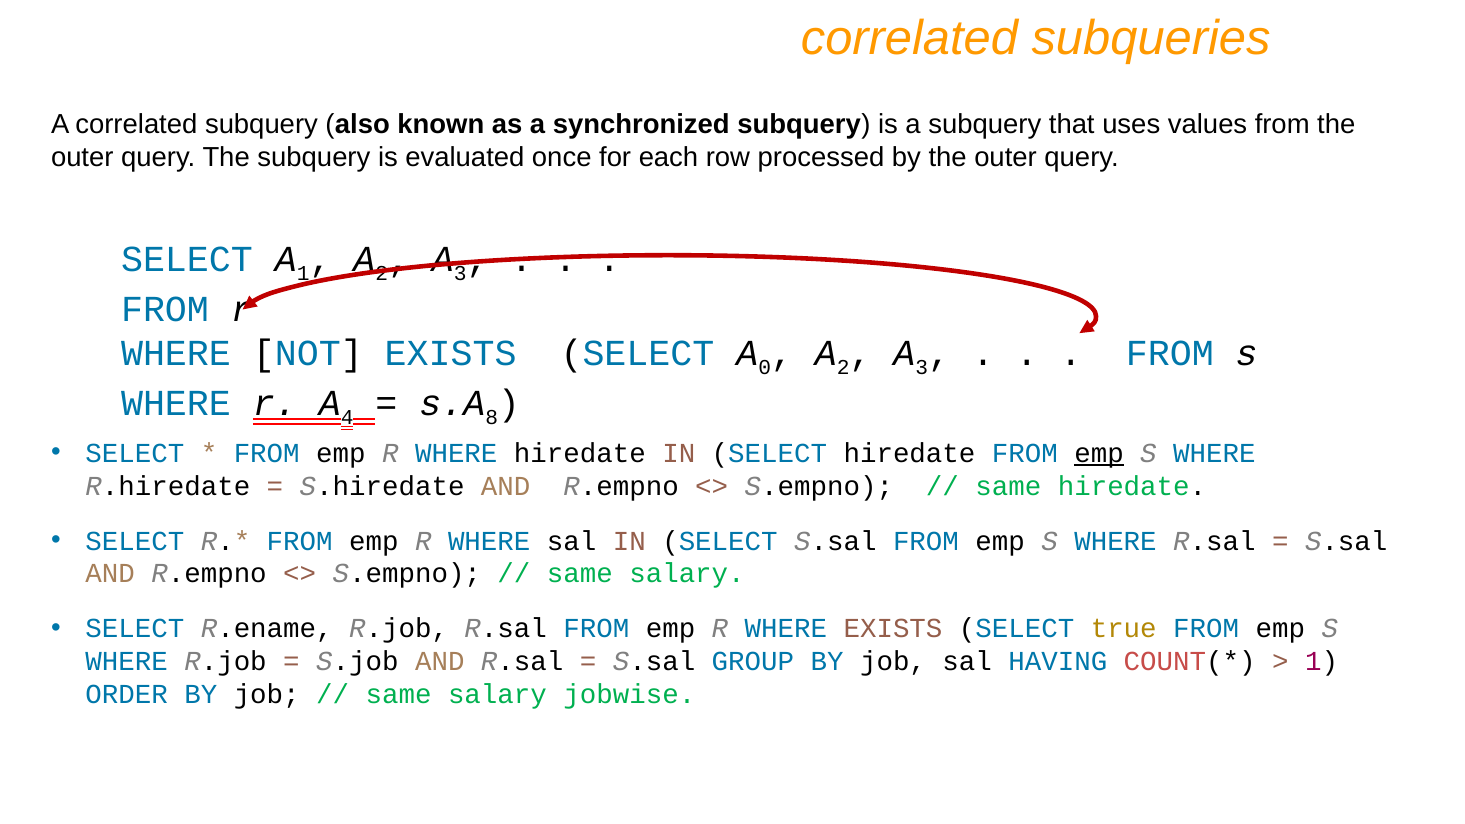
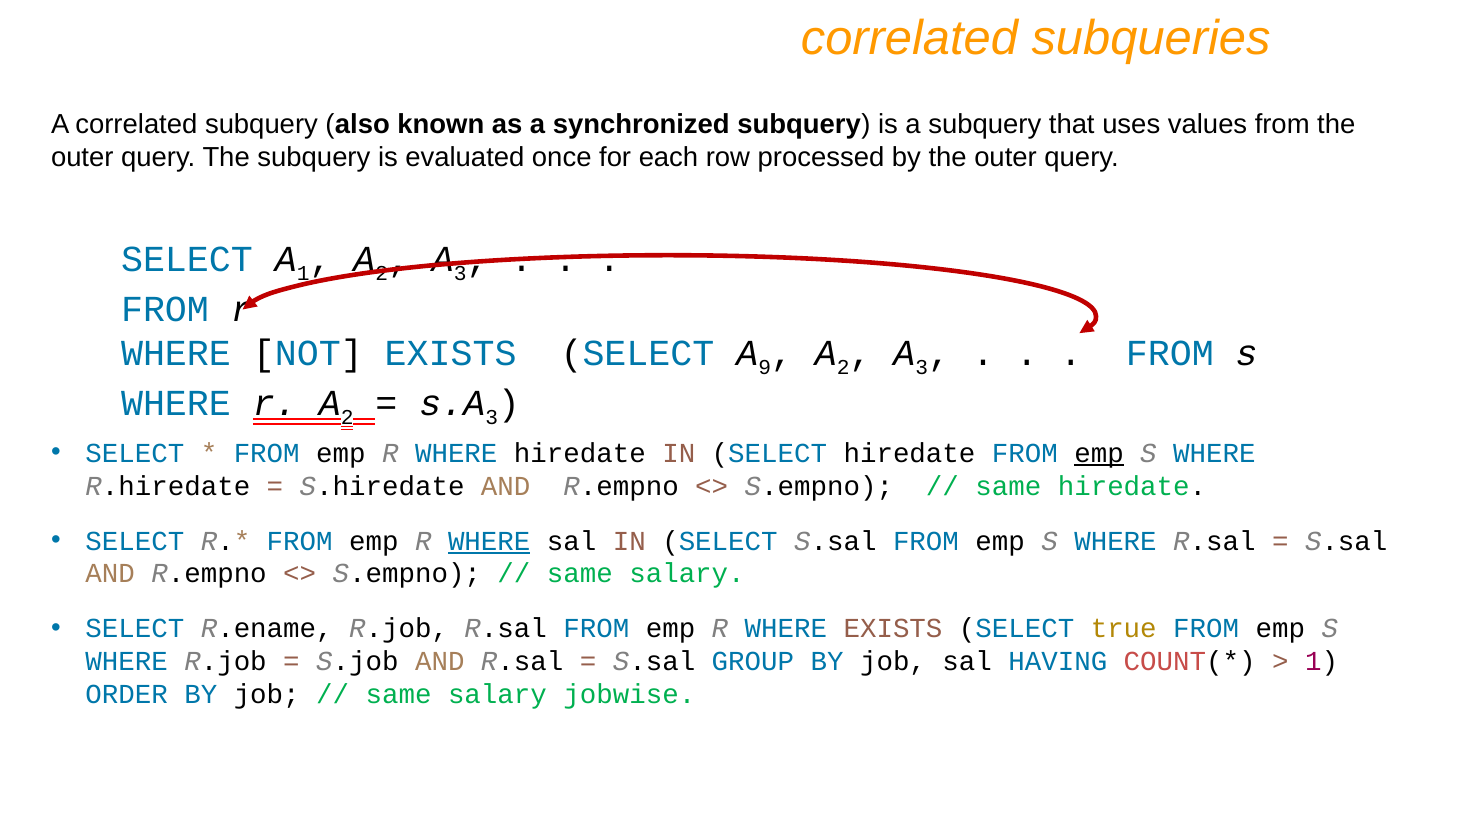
0: 0 -> 9
r A 4: 4 -> 2
8 at (492, 417): 8 -> 3
WHERE at (489, 541) underline: none -> present
